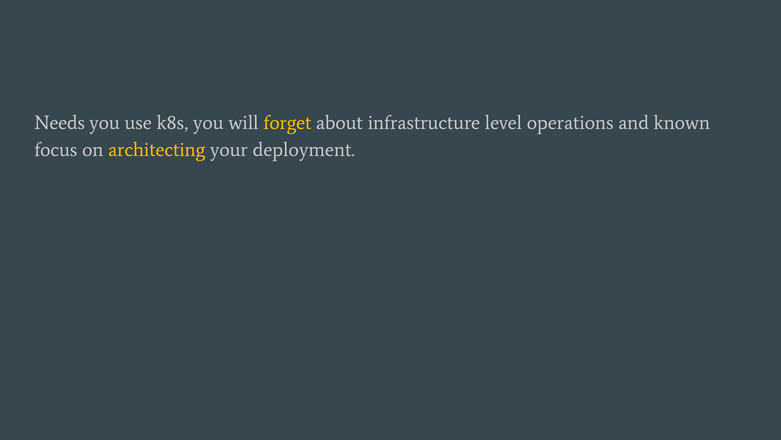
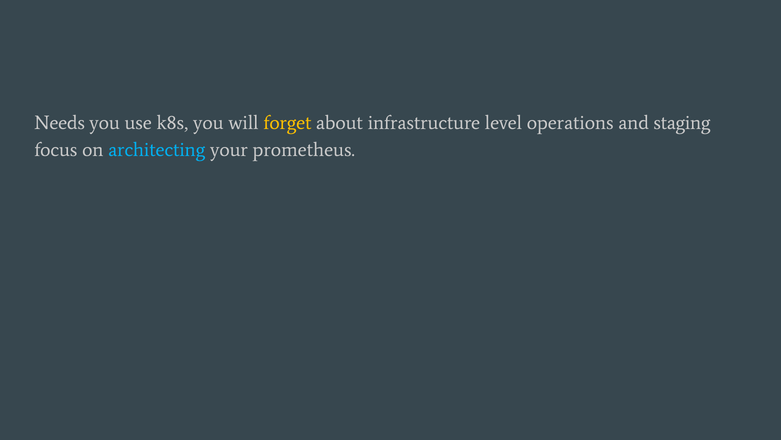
known: known -> staging
architecting colour: yellow -> light blue
deployment: deployment -> prometheus
